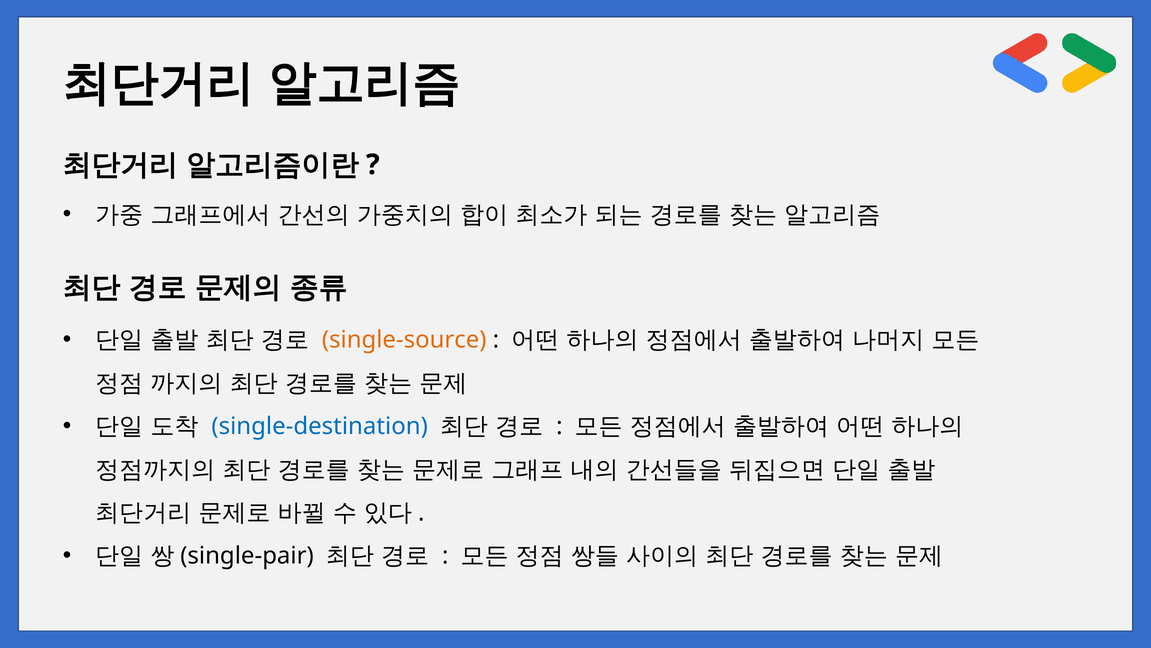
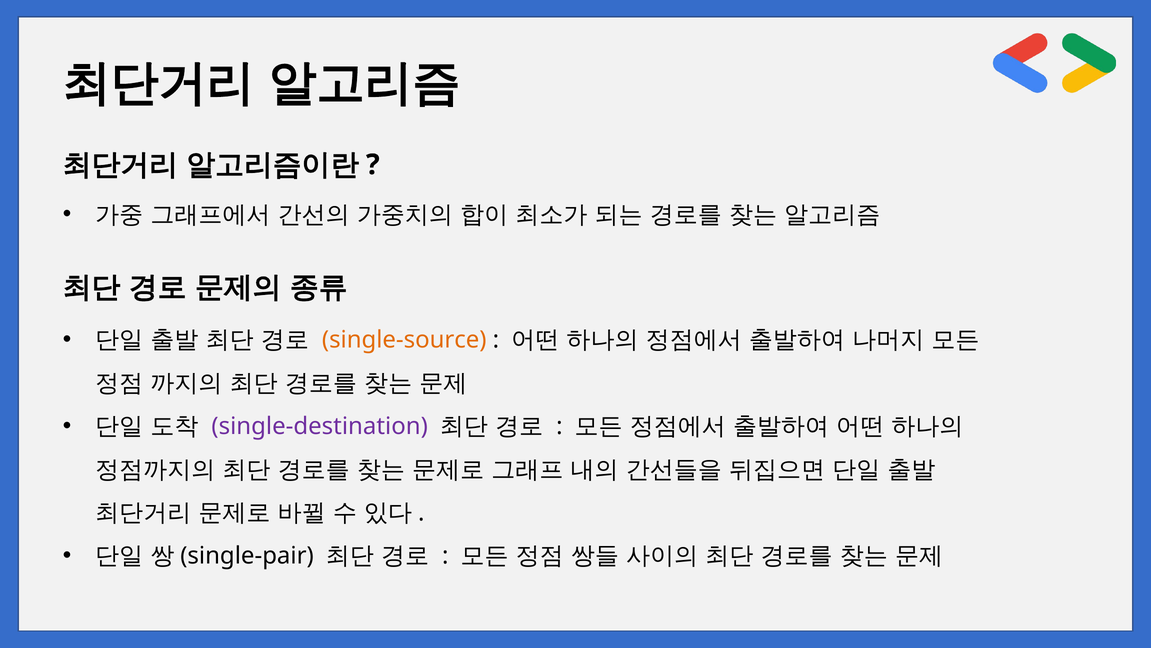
single-destination colour: blue -> purple
